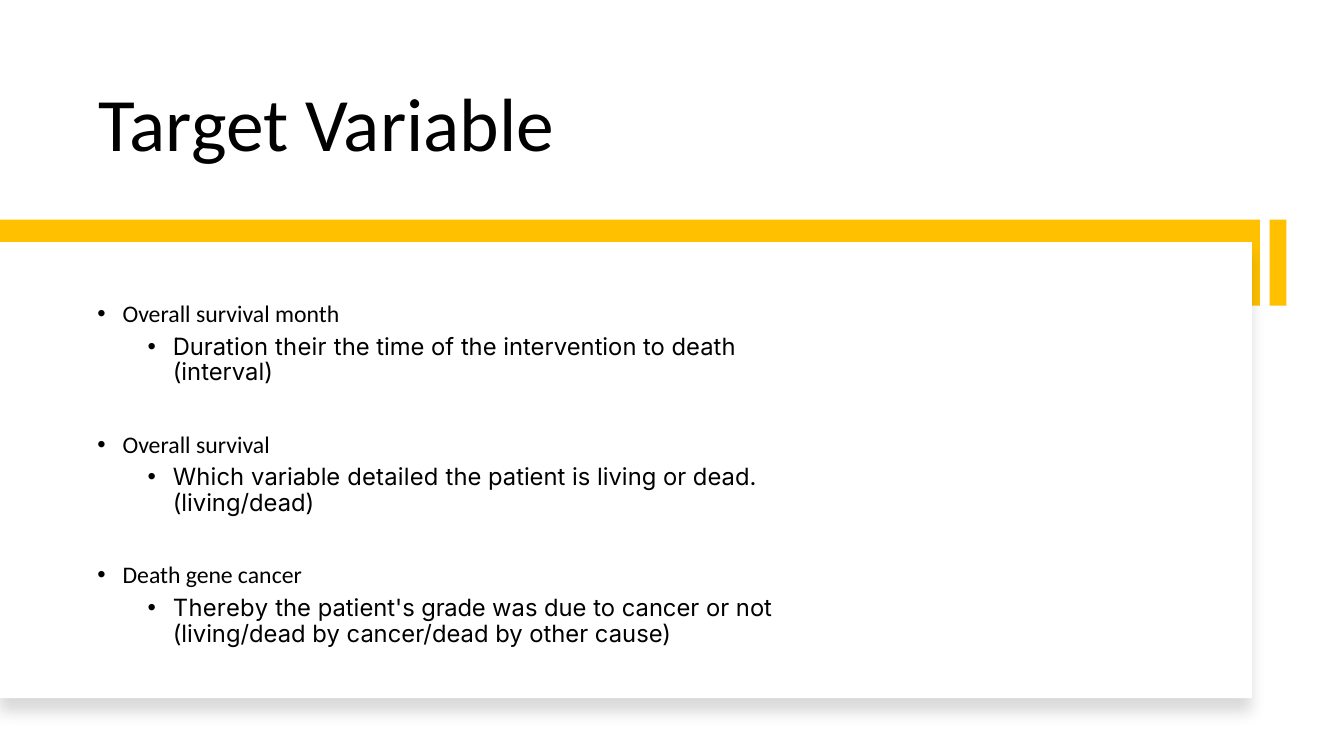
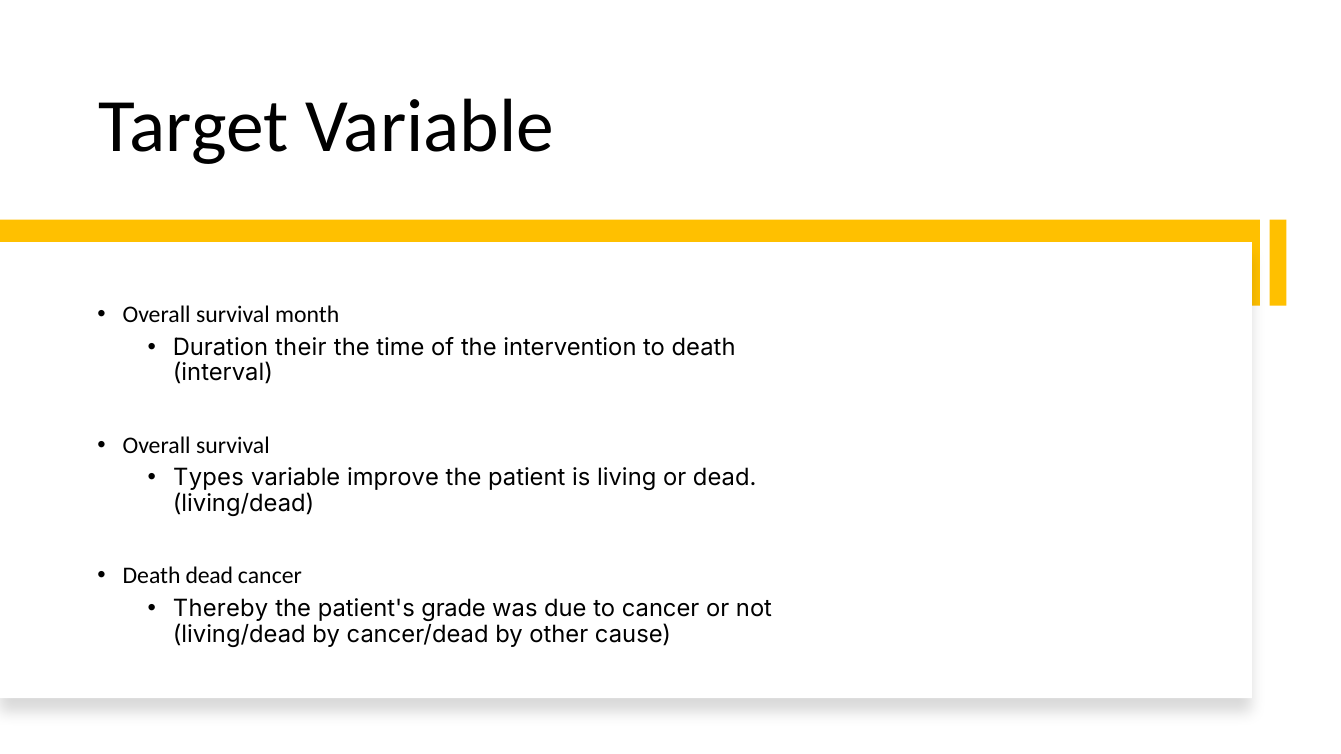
Which: Which -> Types
detailed: detailed -> improve
Death gene: gene -> dead
